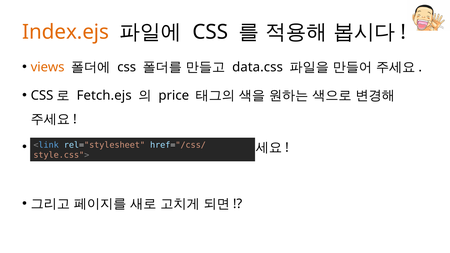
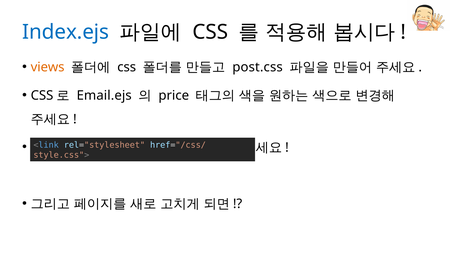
Index.ejs at (66, 32) colour: orange -> blue
data.css: data.css -> post.css
Fetch.ejs: Fetch.ejs -> Email.ejs
